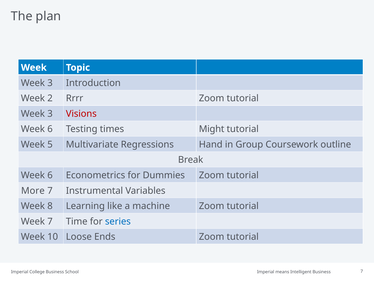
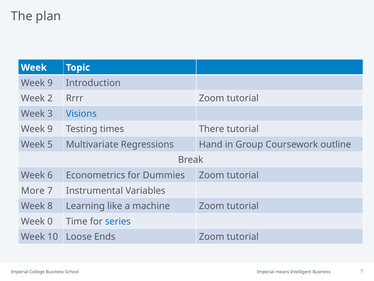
3 at (50, 83): 3 -> 9
Visions colour: red -> blue
6 at (50, 129): 6 -> 9
Might: Might -> There
Week 7: 7 -> 0
